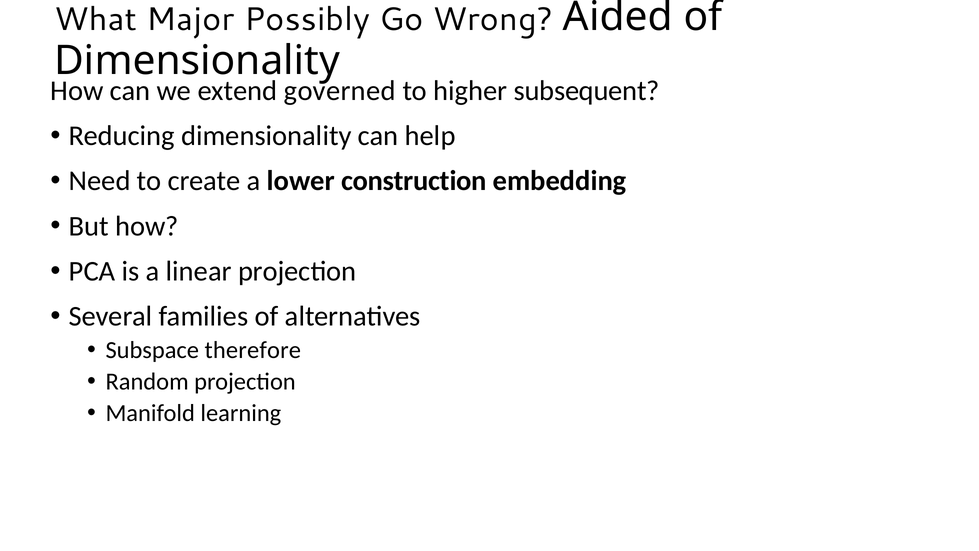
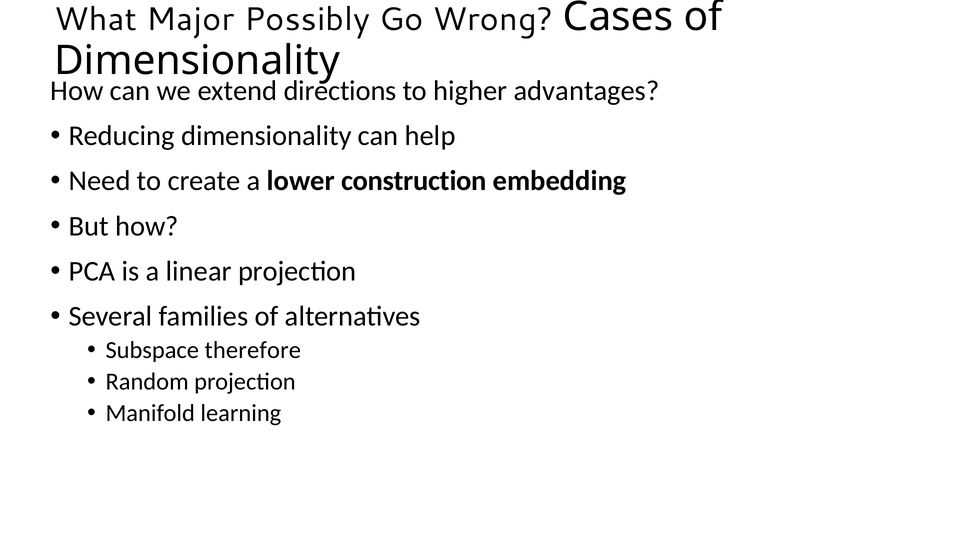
Aided: Aided -> Cases
governed: governed -> directions
subsequent: subsequent -> advantages
